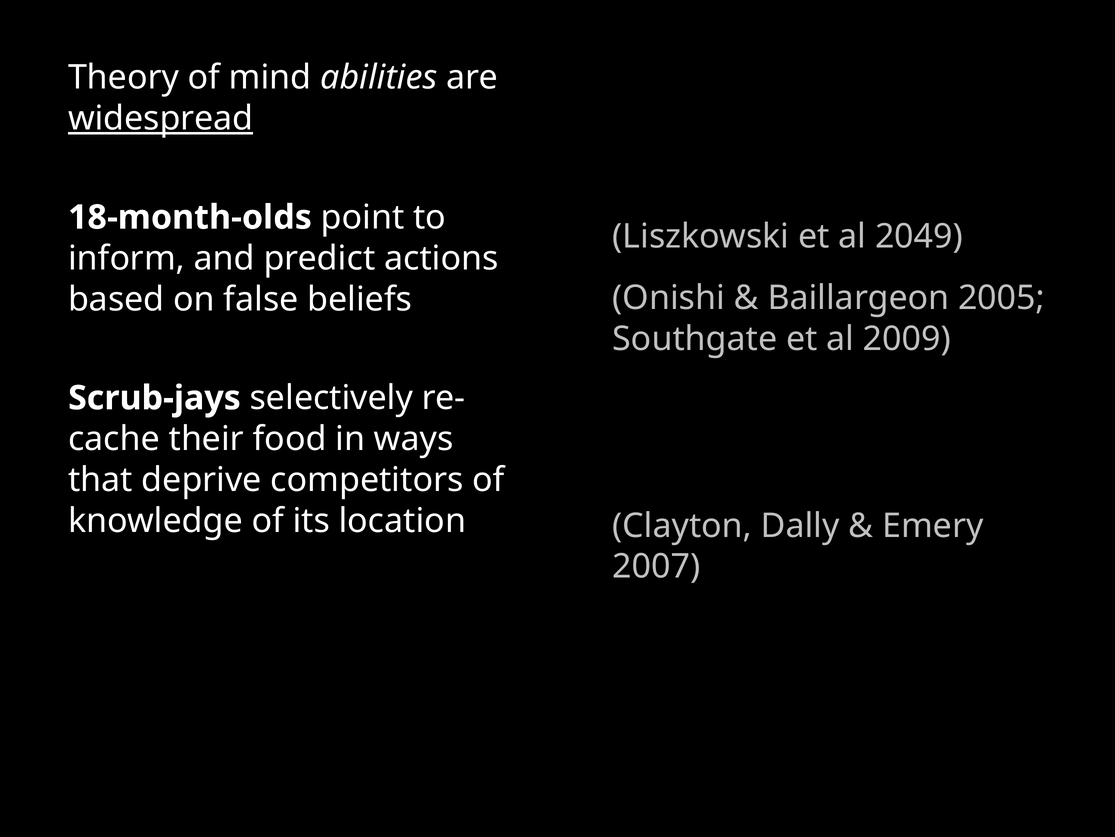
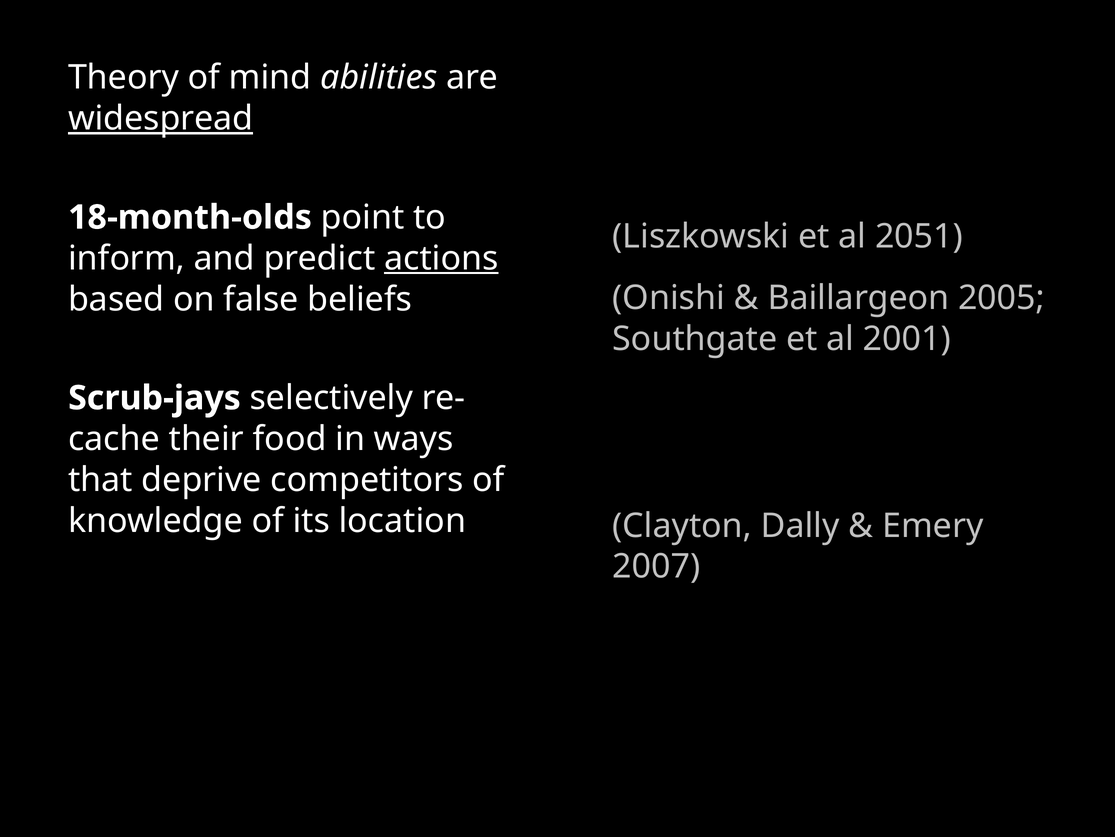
2049: 2049 -> 2051
actions underline: none -> present
2009: 2009 -> 2001
